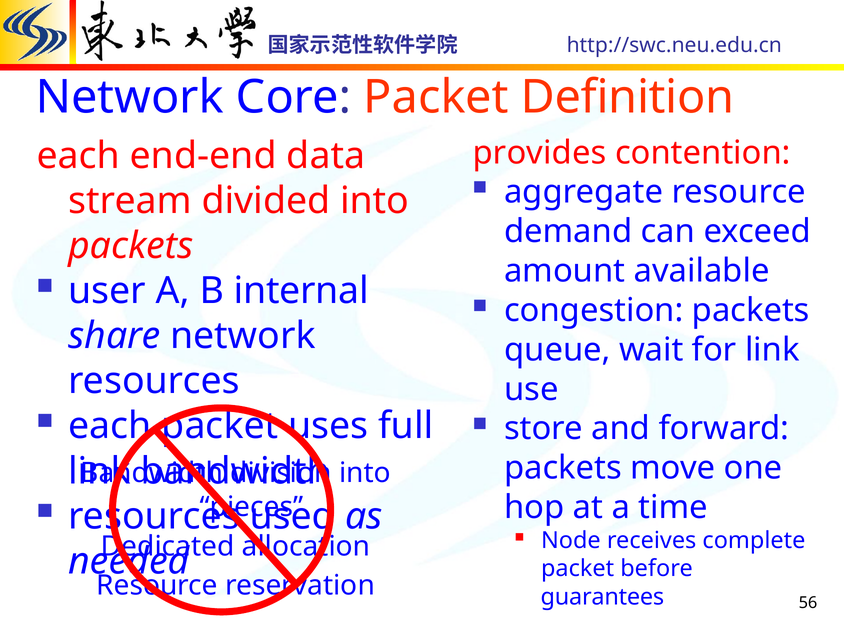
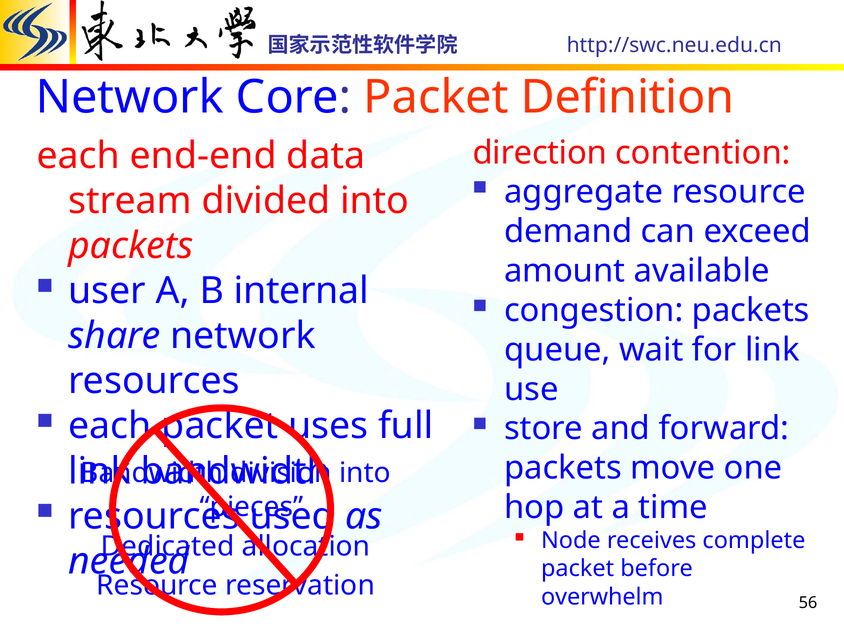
provides: provides -> direction
guarantees: guarantees -> overwhelm
